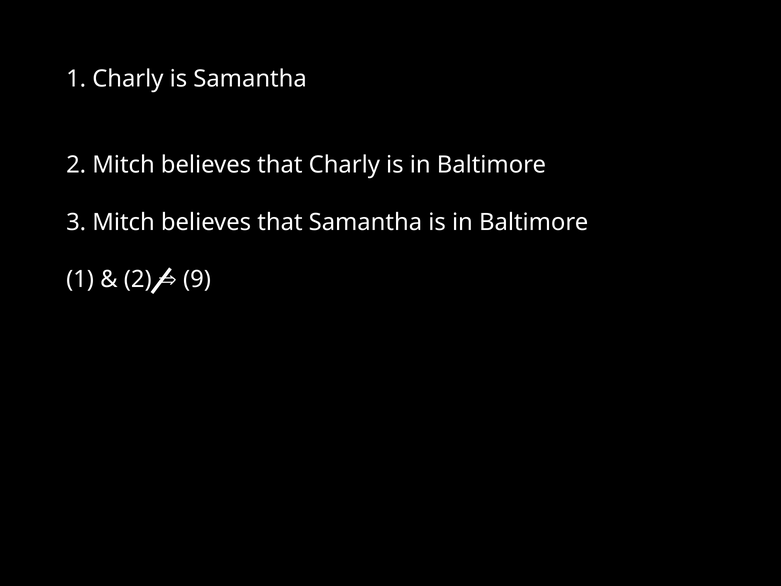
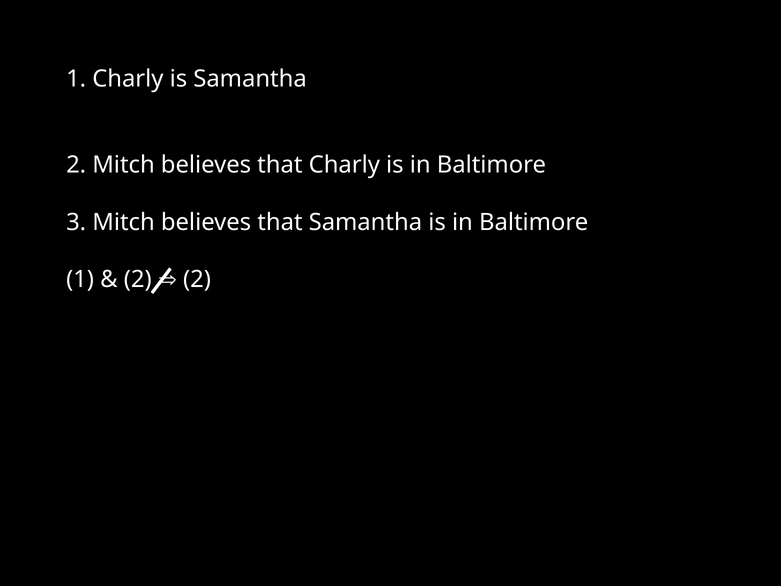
9 at (197, 279): 9 -> 2
